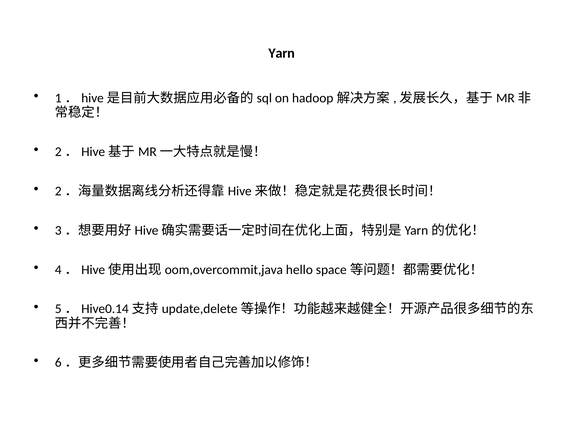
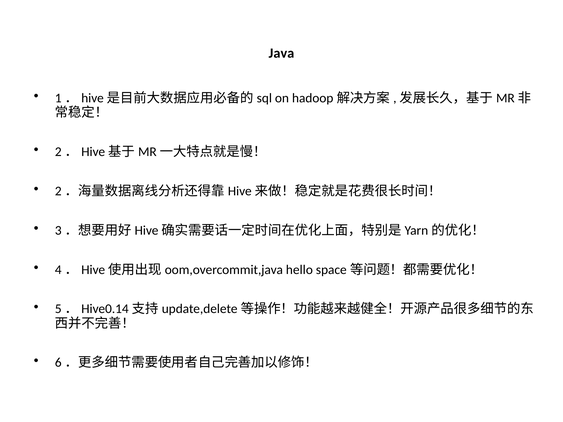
Yarn: Yarn -> Java
